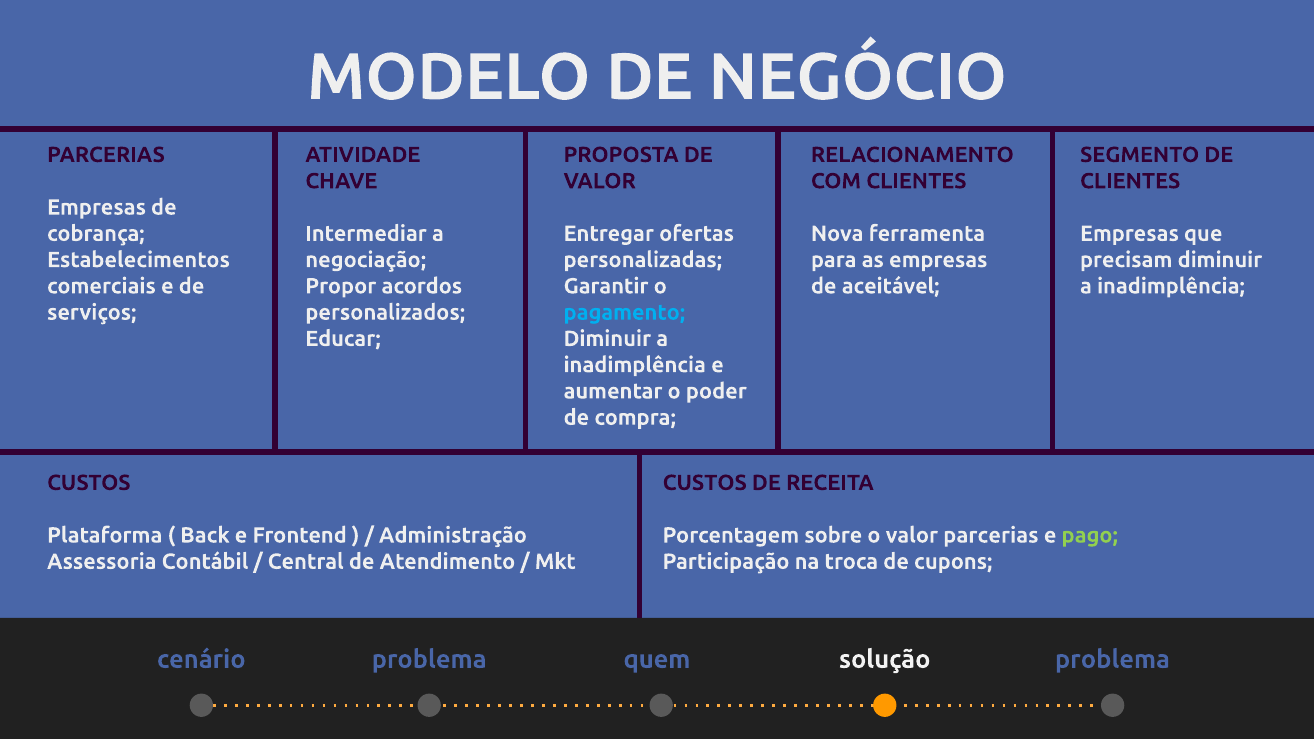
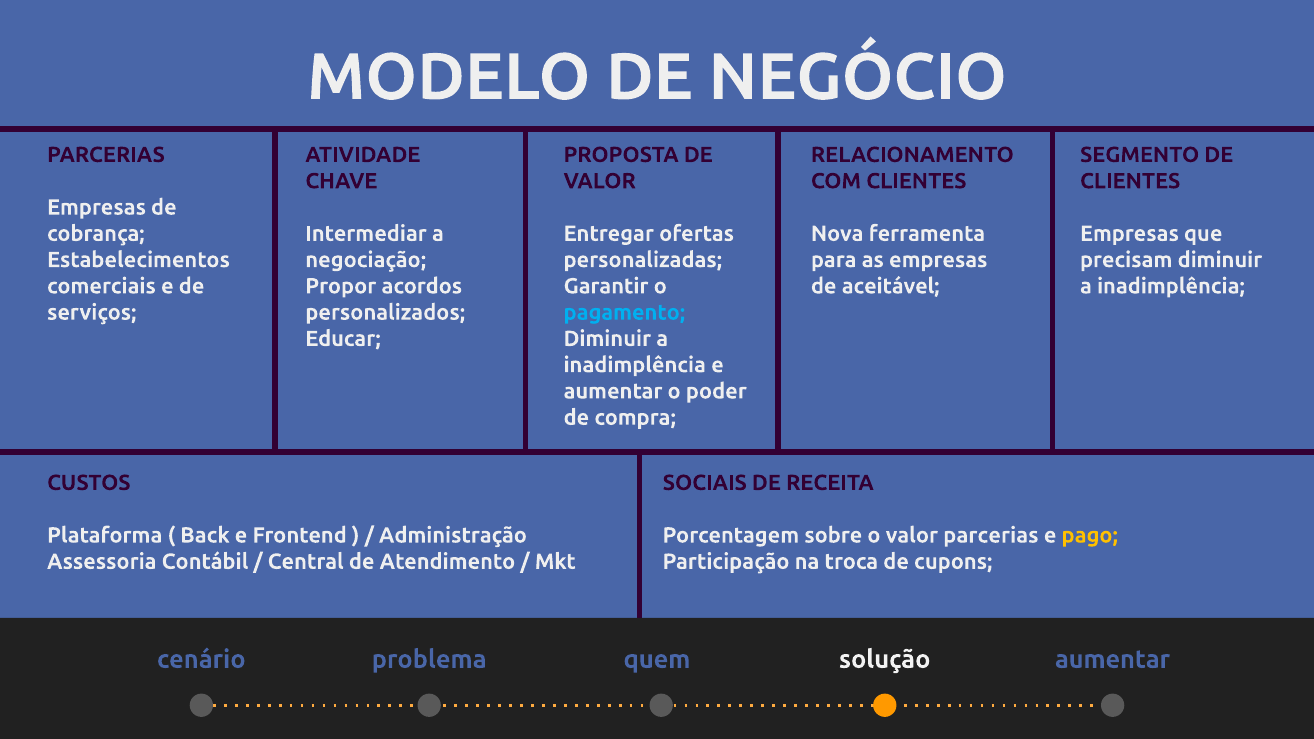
CUSTOS at (705, 483): CUSTOS -> SOCIAIS
pago colour: light green -> yellow
solução problema: problema -> aumentar
